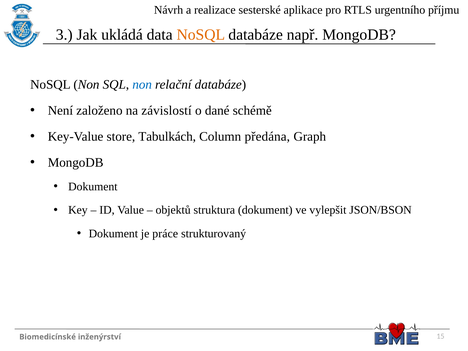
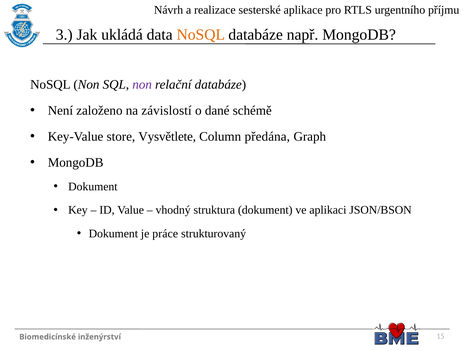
non at (142, 85) colour: blue -> purple
Tabulkách: Tabulkách -> Vysvětlete
objektů: objektů -> vhodný
vylepšit: vylepšit -> aplikaci
